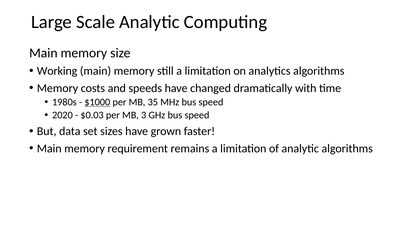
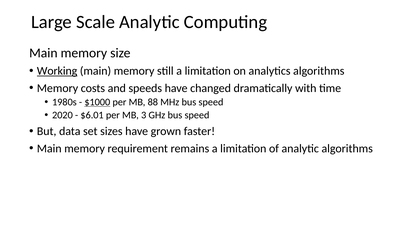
Working underline: none -> present
35: 35 -> 88
$0.03: $0.03 -> $6.01
